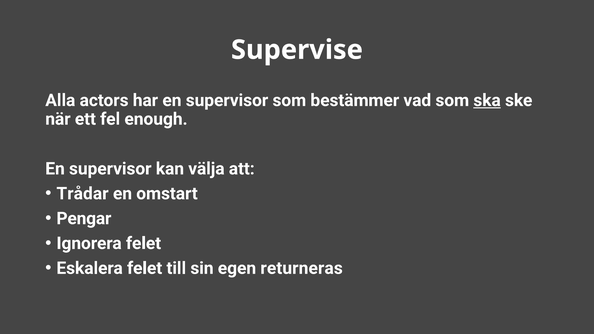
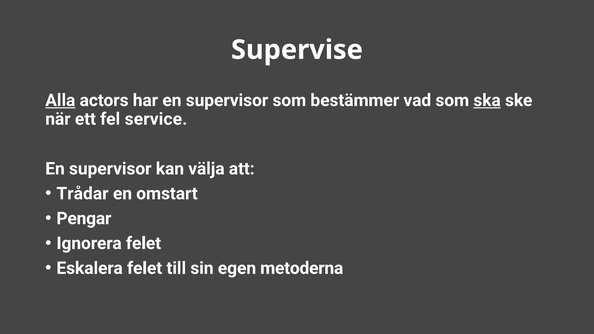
Alla underline: none -> present
enough: enough -> service
returneras: returneras -> metoderna
